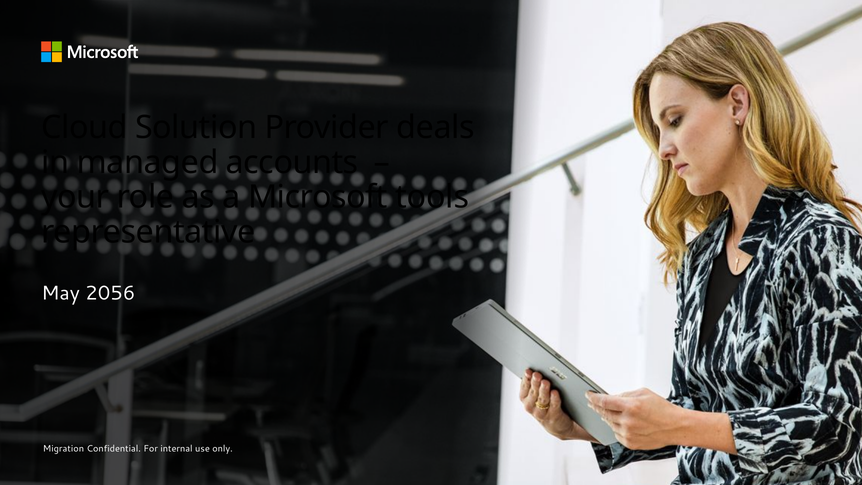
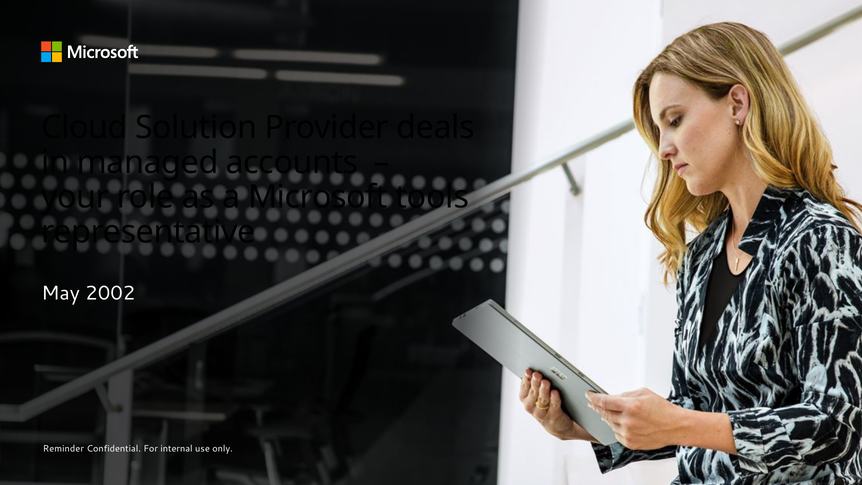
2056: 2056 -> 2002
Migration: Migration -> Reminder
